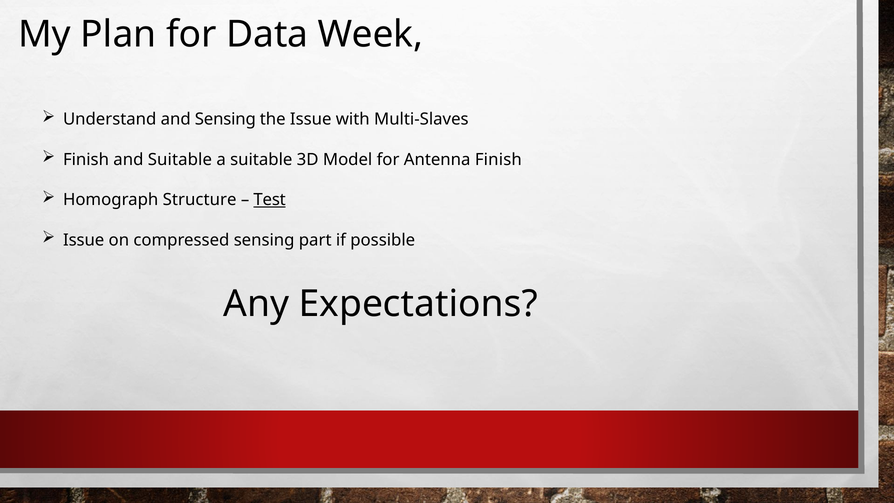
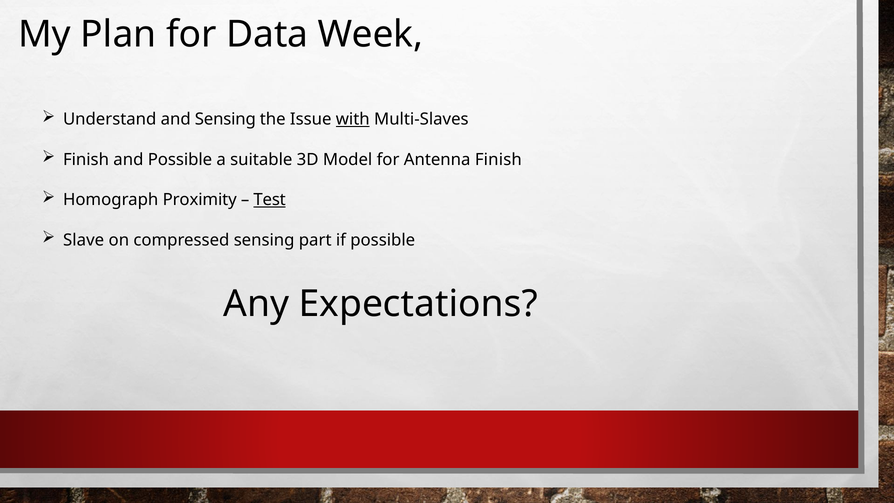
with underline: none -> present
and Suitable: Suitable -> Possible
Structure: Structure -> Proximity
Issue at (84, 240): Issue -> Slave
